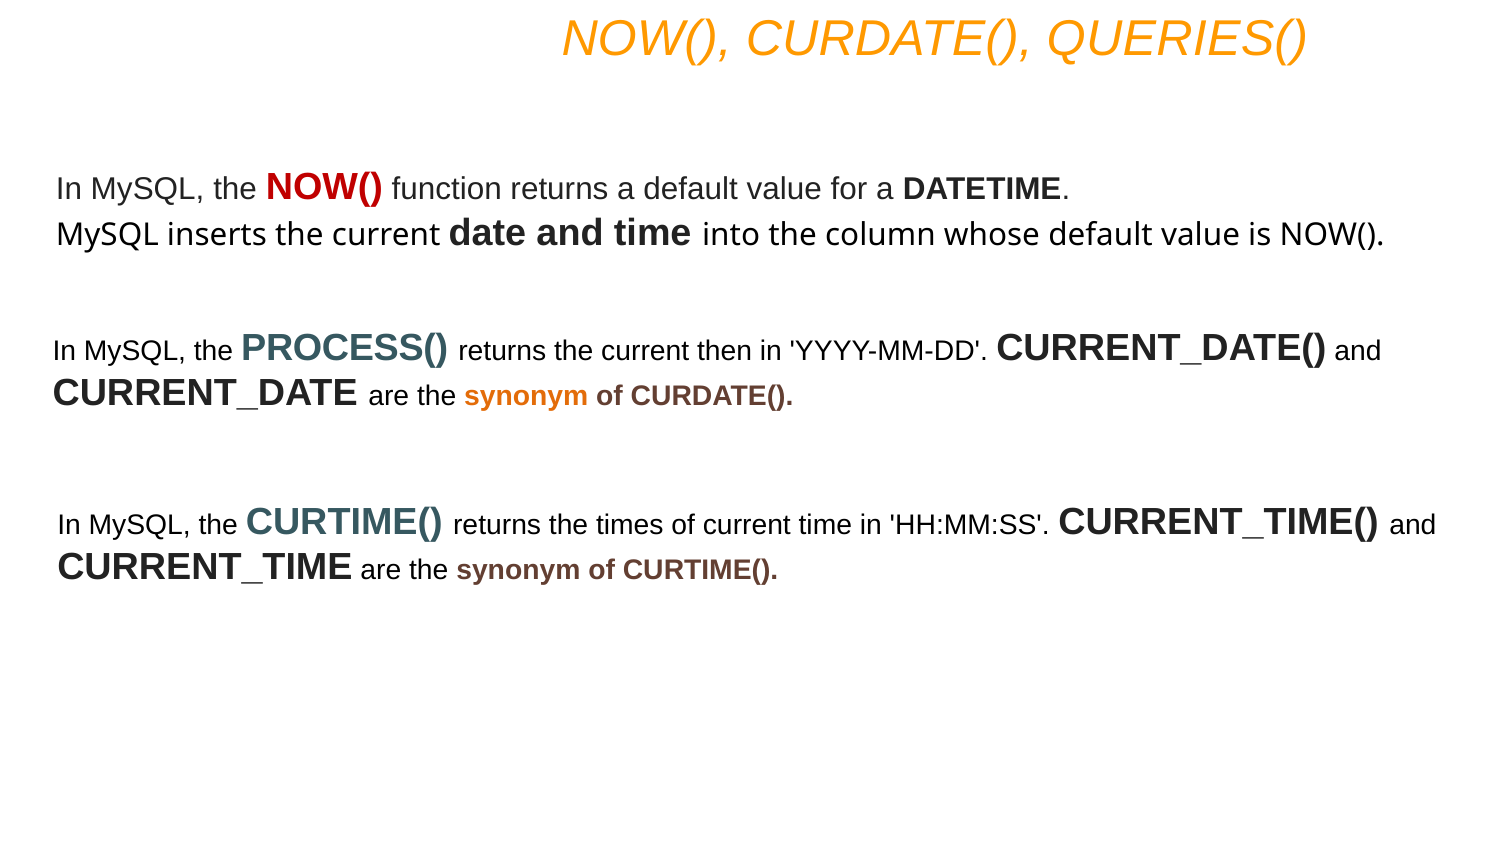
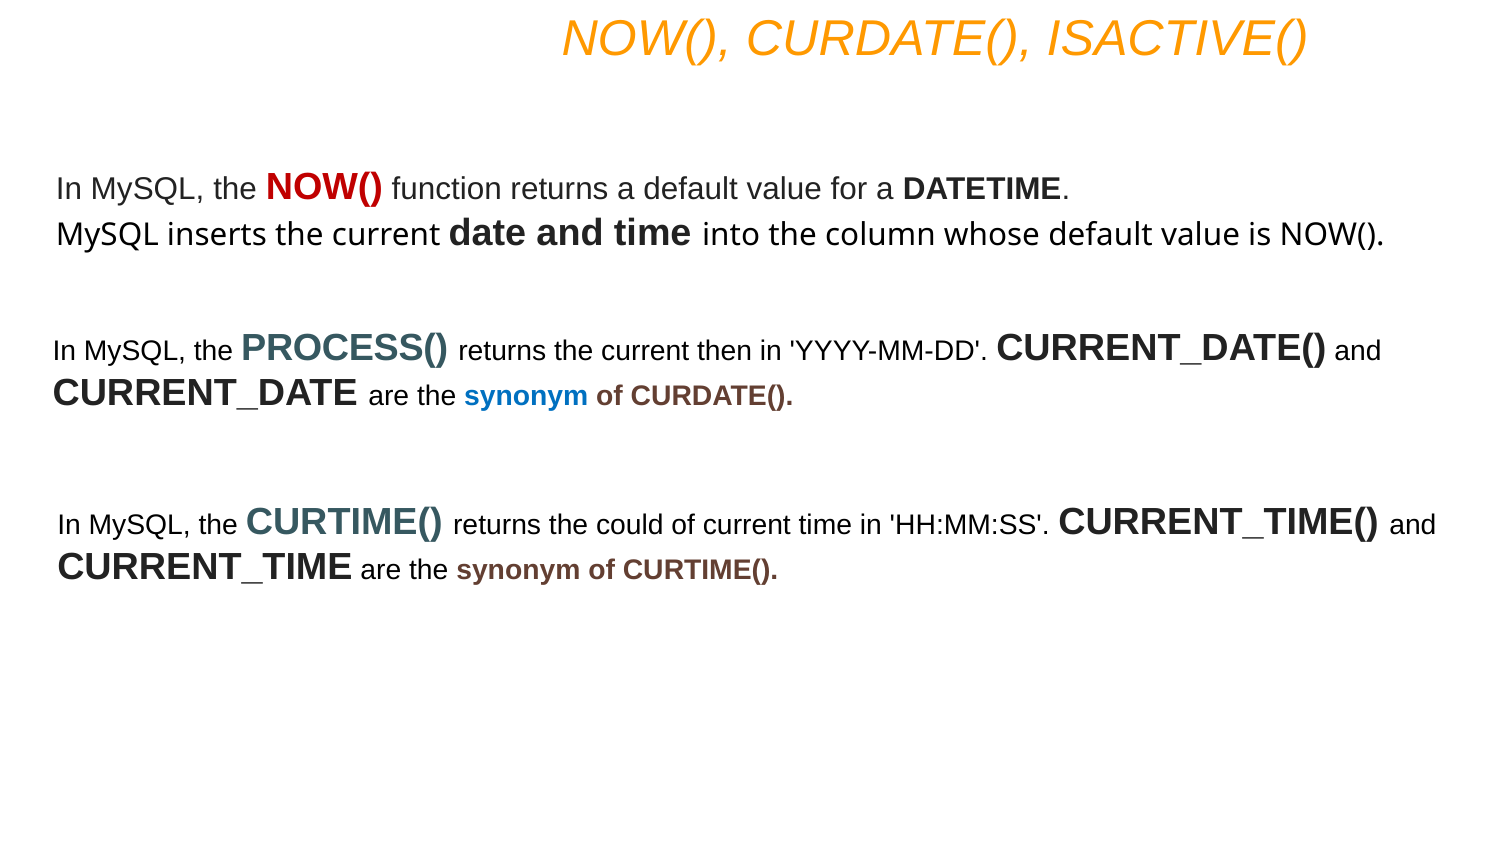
QUERIES(: QUERIES( -> ISACTIVE(
synonym at (526, 396) colour: orange -> blue
times: times -> could
